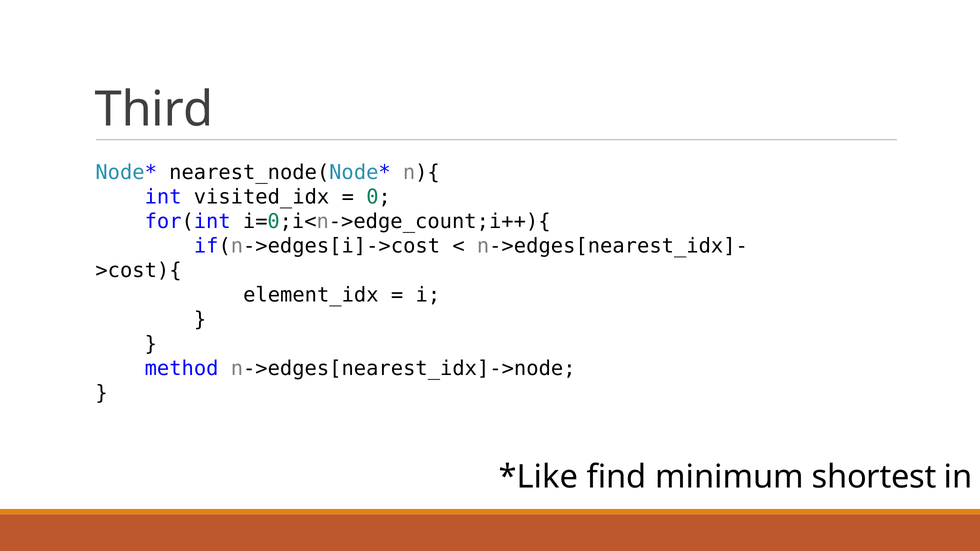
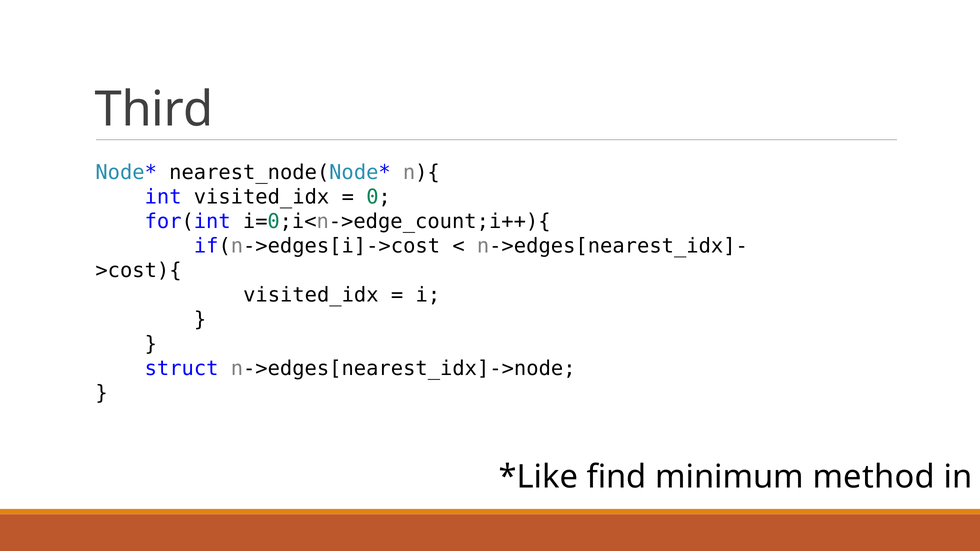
element_idx at (311, 295): element_idx -> visited_idx
method: method -> struct
shortest: shortest -> method
